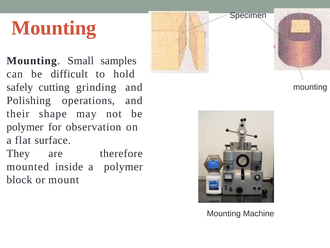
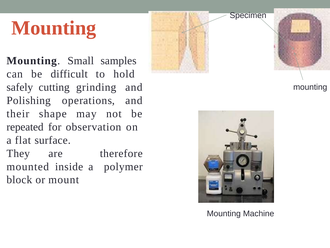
polymer at (25, 127): polymer -> repeated
